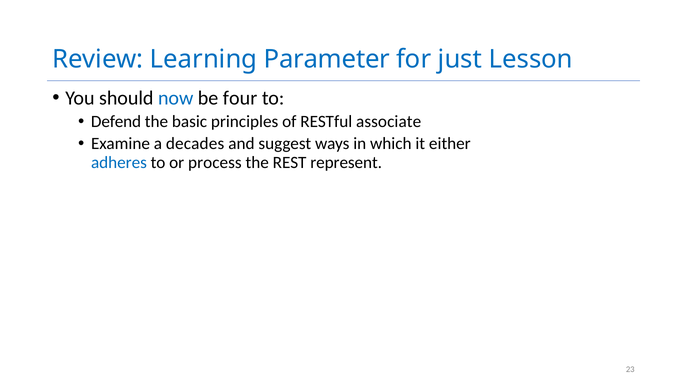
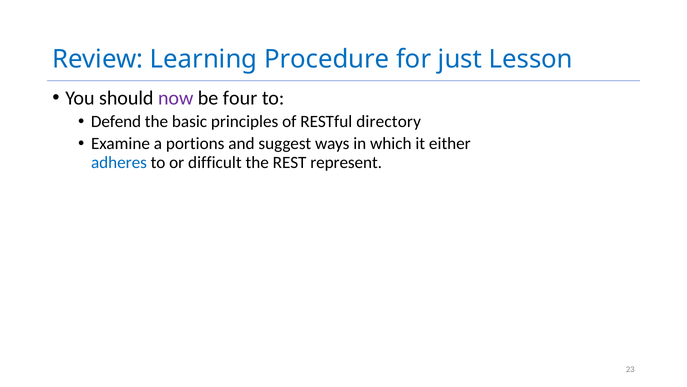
Parameter: Parameter -> Procedure
now colour: blue -> purple
associate: associate -> directory
decades: decades -> portions
process: process -> difficult
